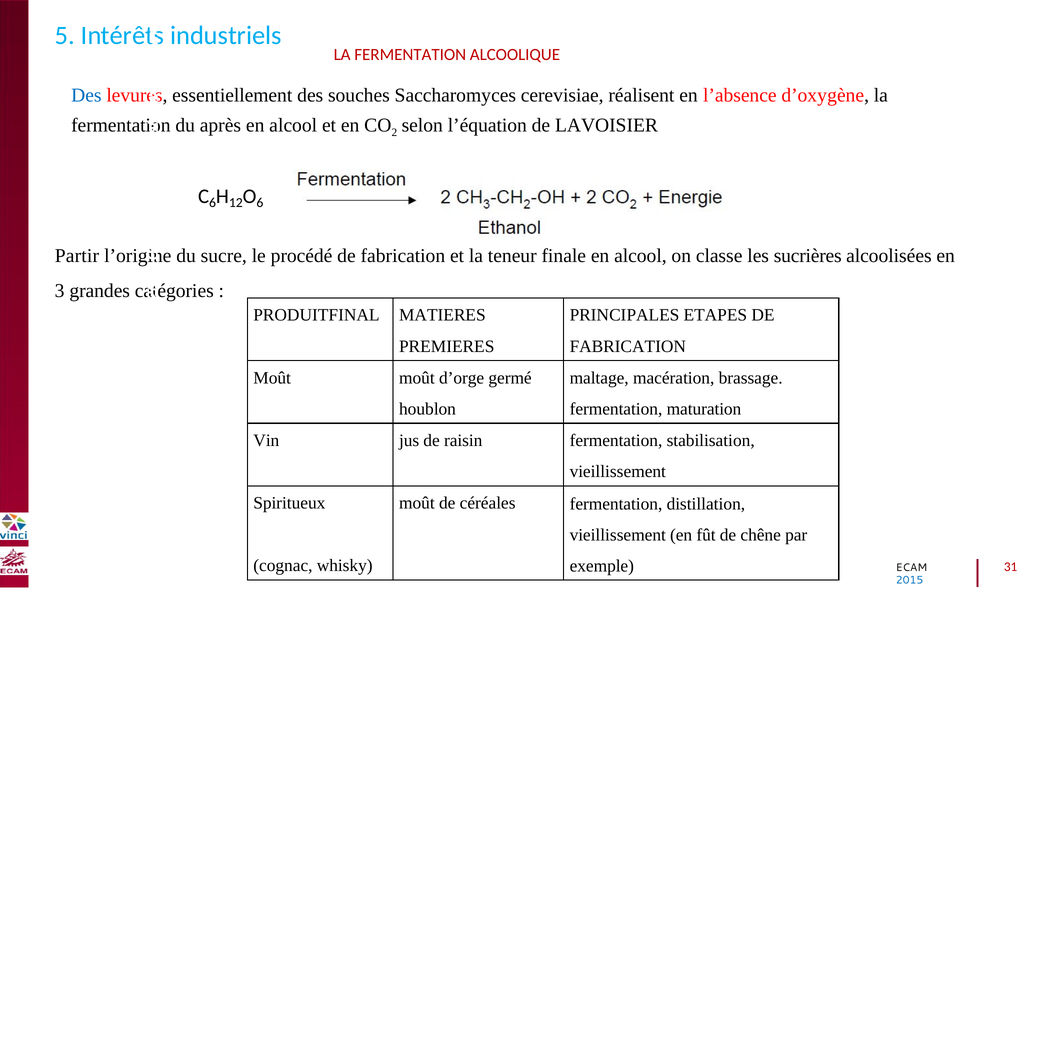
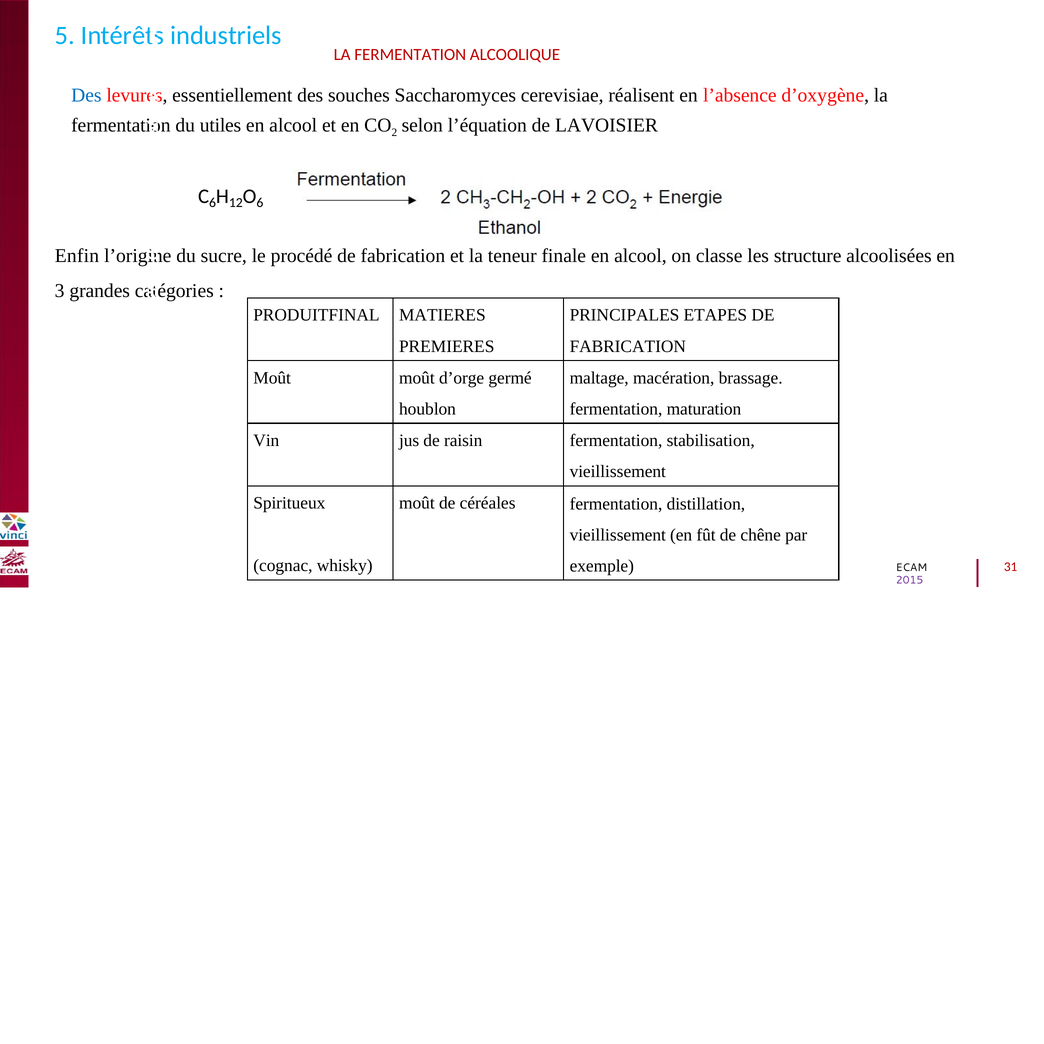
après: après -> utiles
Partir: Partir -> Enfin
sucrières: sucrières -> structure
2015 colour: blue -> purple
